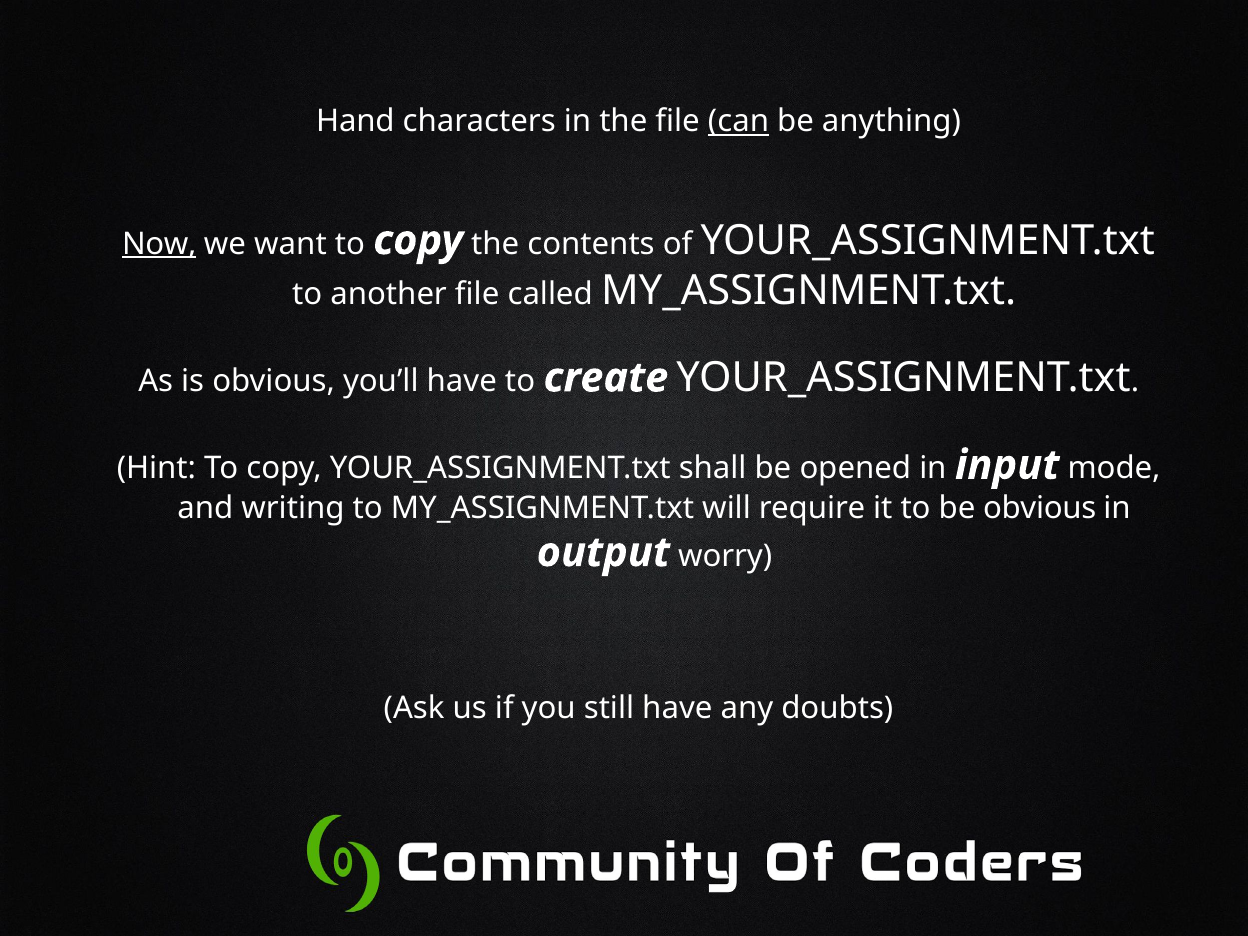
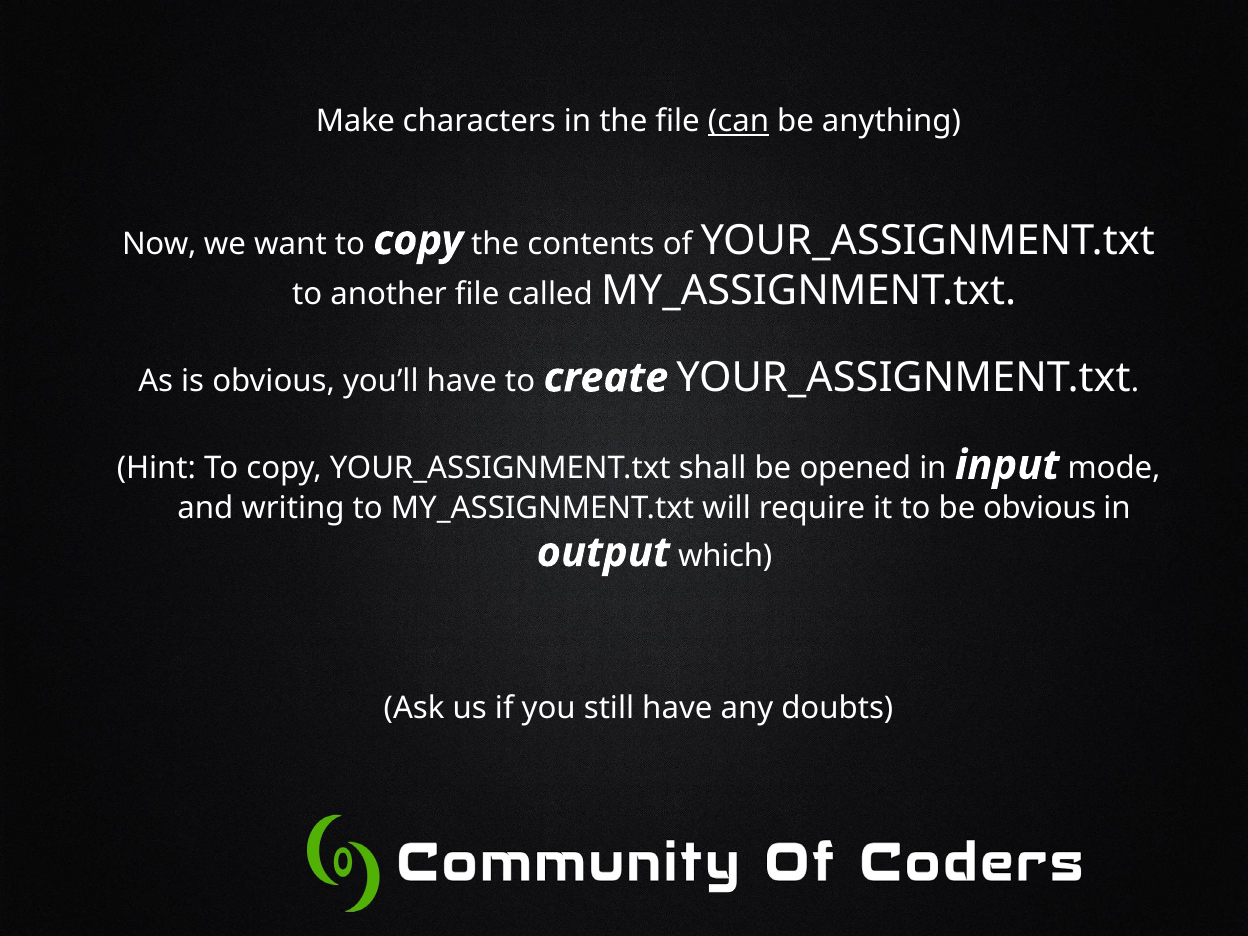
Hand: Hand -> Make
Now underline: present -> none
worry: worry -> which
